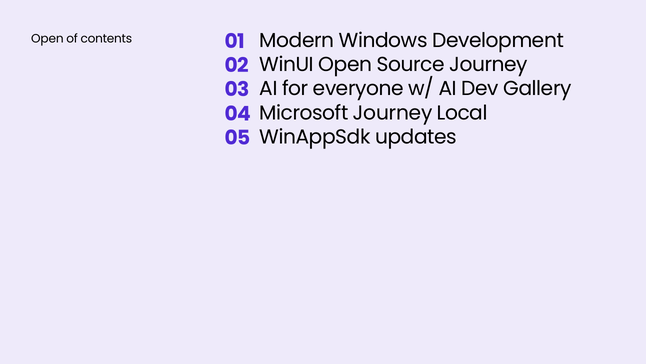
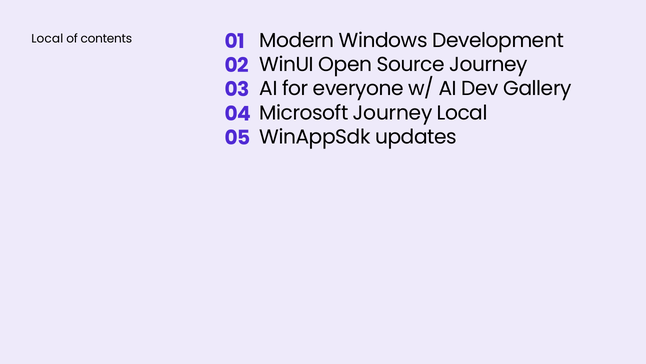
Open at (47, 39): Open -> Local
